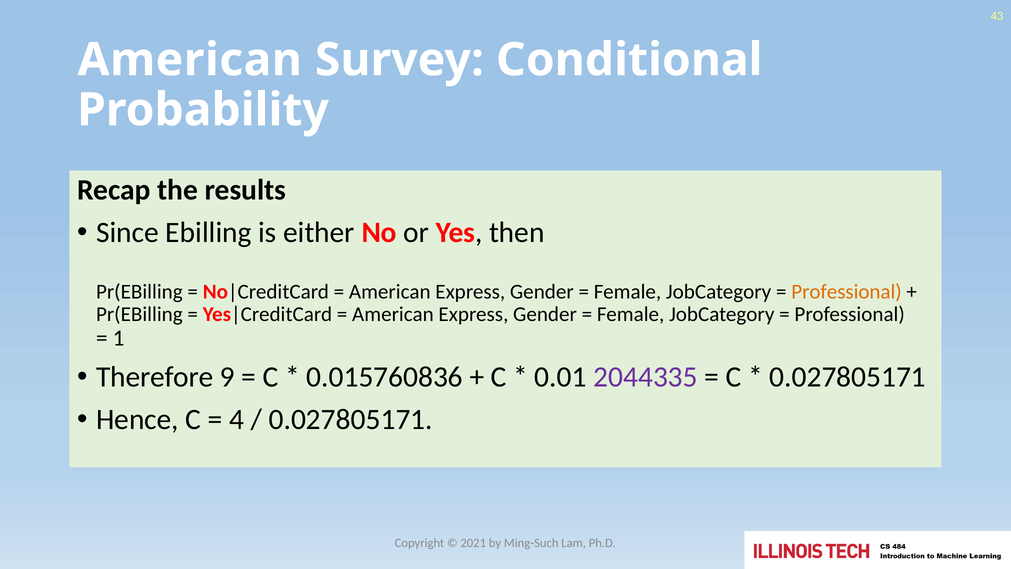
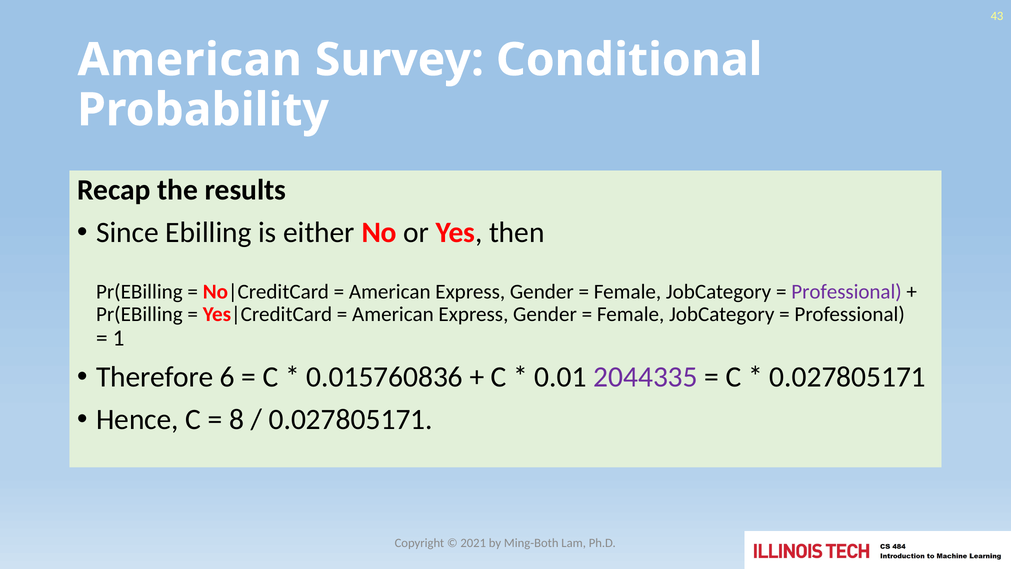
Professional at (846, 291) colour: orange -> purple
9: 9 -> 6
4: 4 -> 8
Ming-Such: Ming-Such -> Ming-Both
